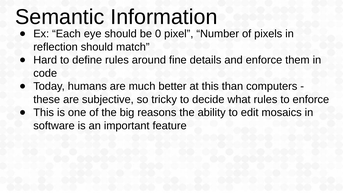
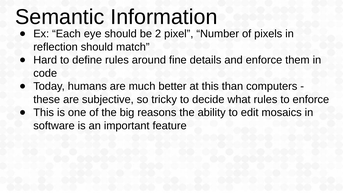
0: 0 -> 2
